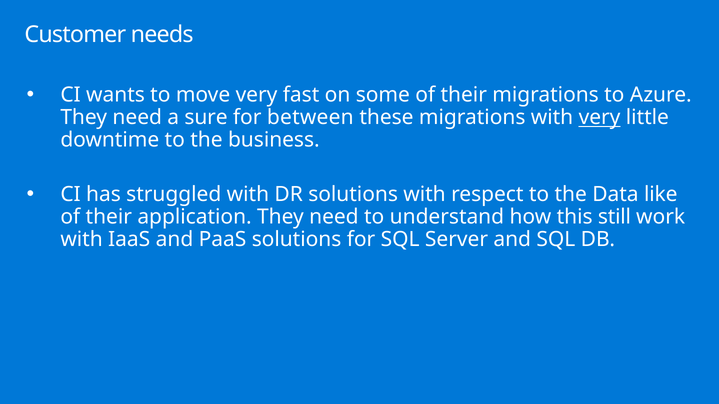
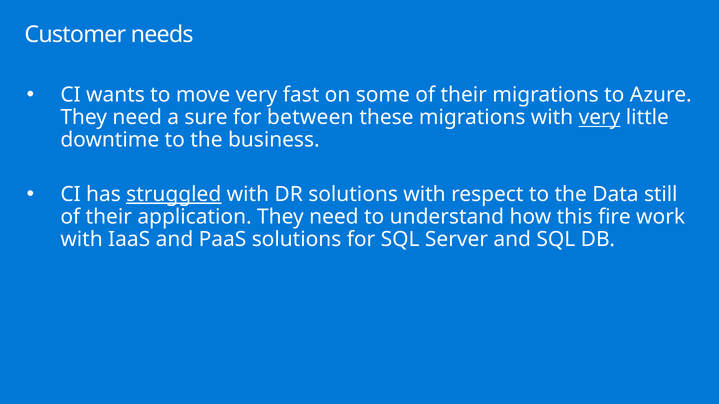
struggled underline: none -> present
like: like -> still
still: still -> fire
